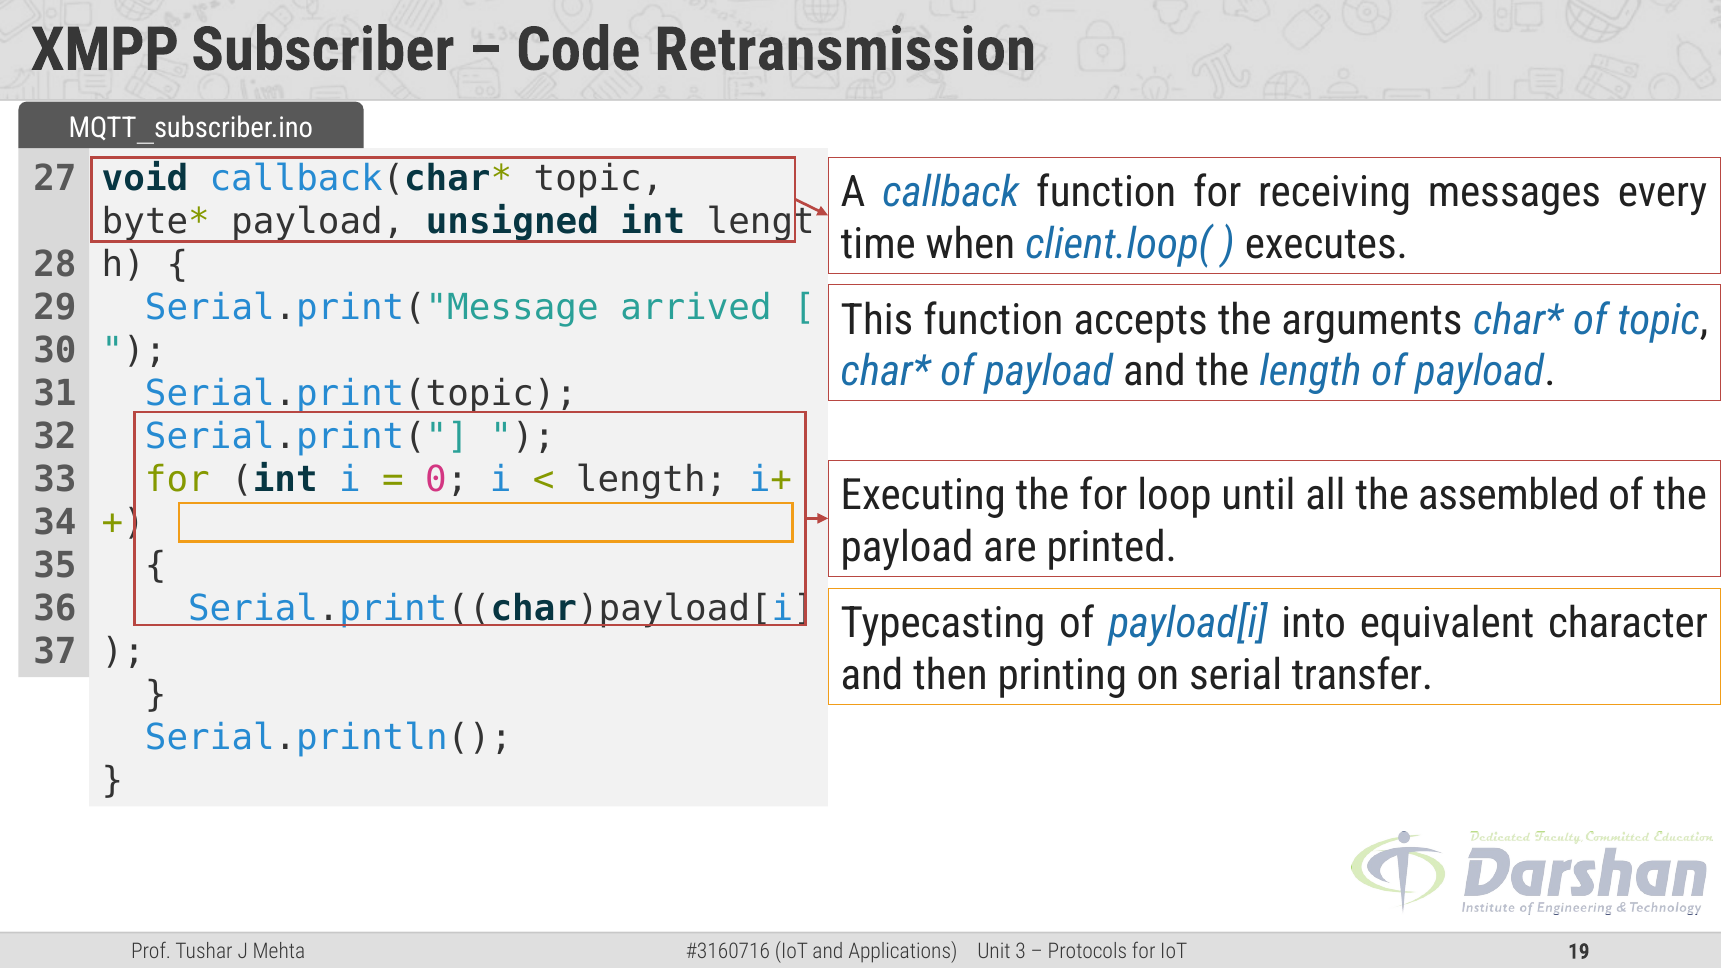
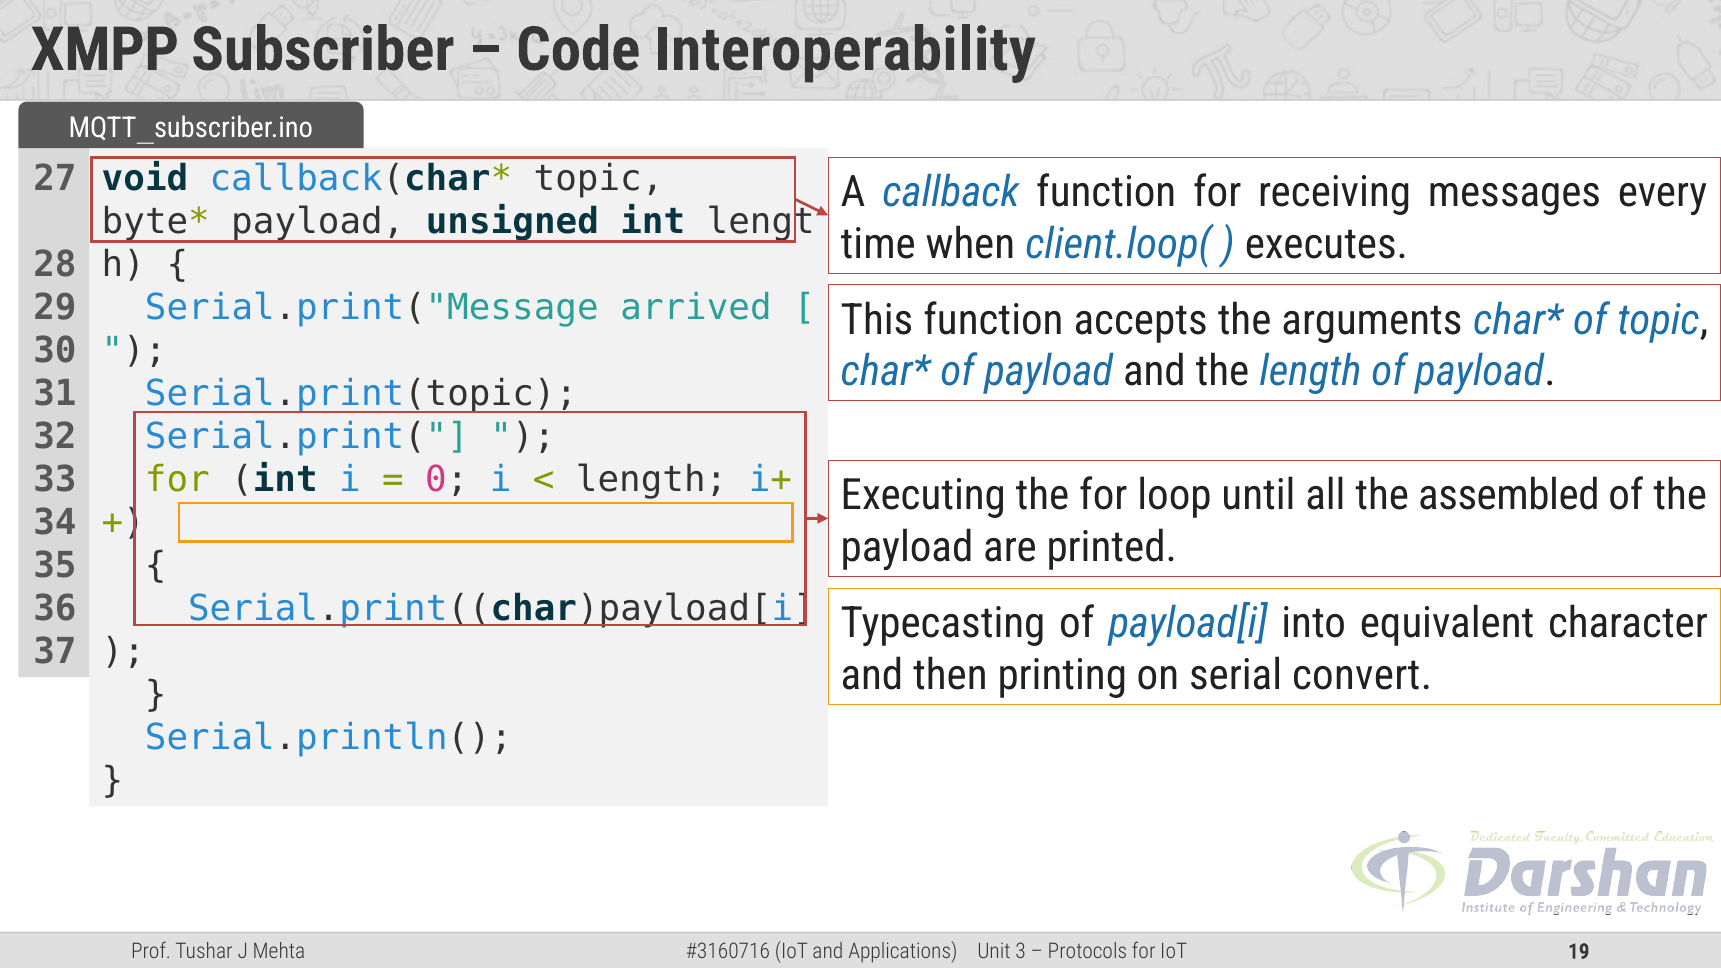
Retransmission: Retransmission -> Interoperability
transfer: transfer -> convert
